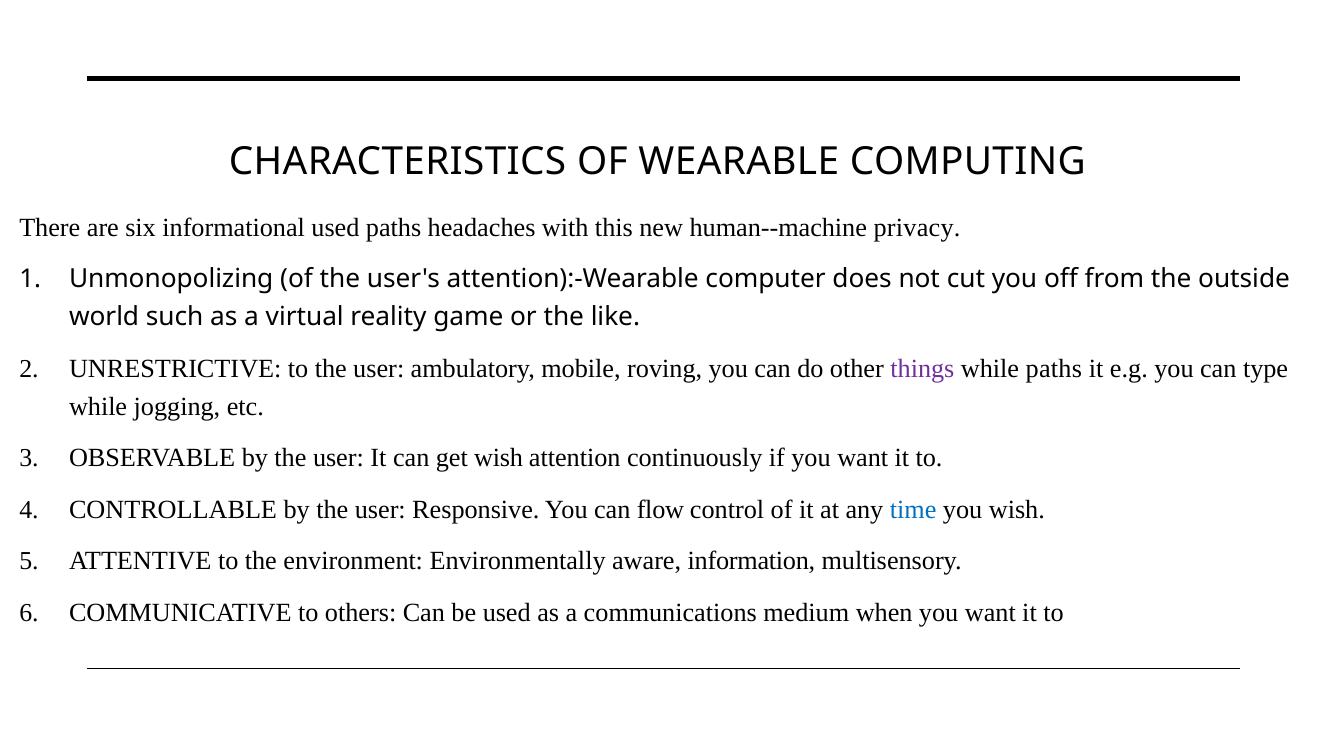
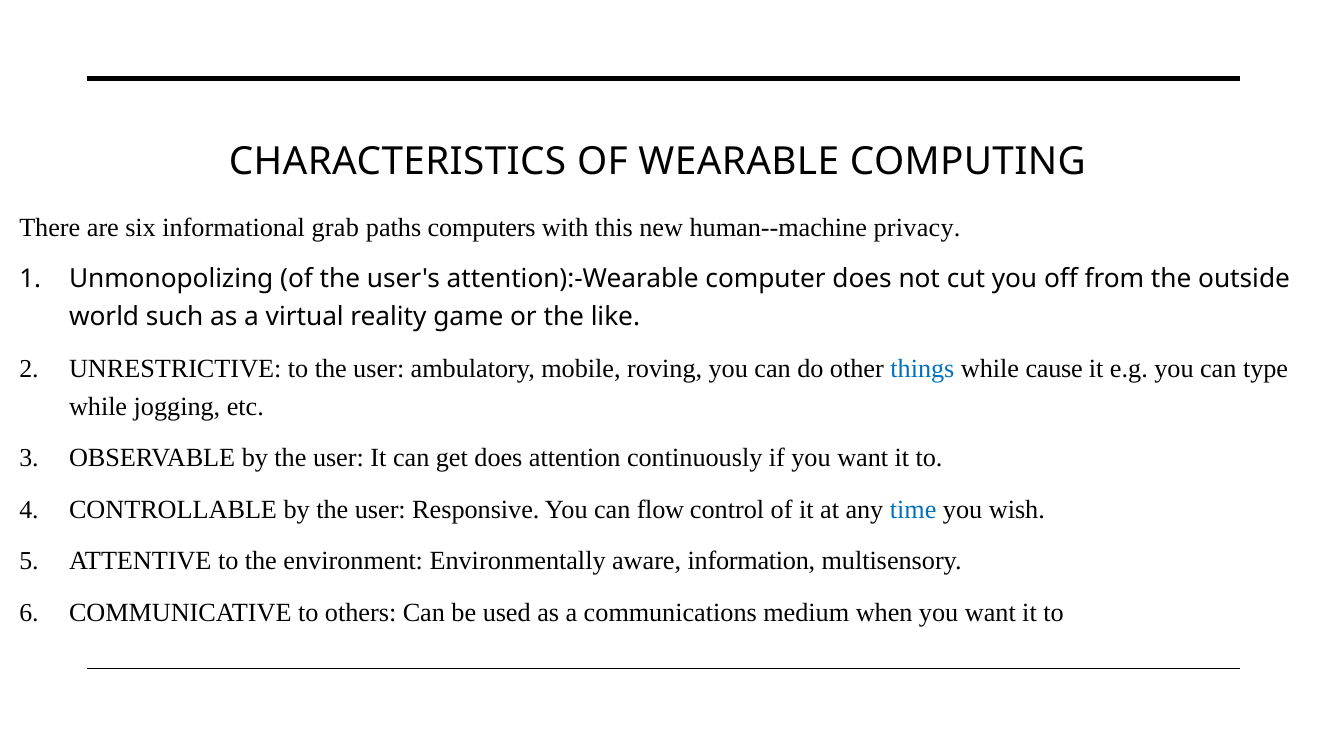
informational used: used -> grab
headaches: headaches -> computers
things colour: purple -> blue
while paths: paths -> cause
get wish: wish -> does
